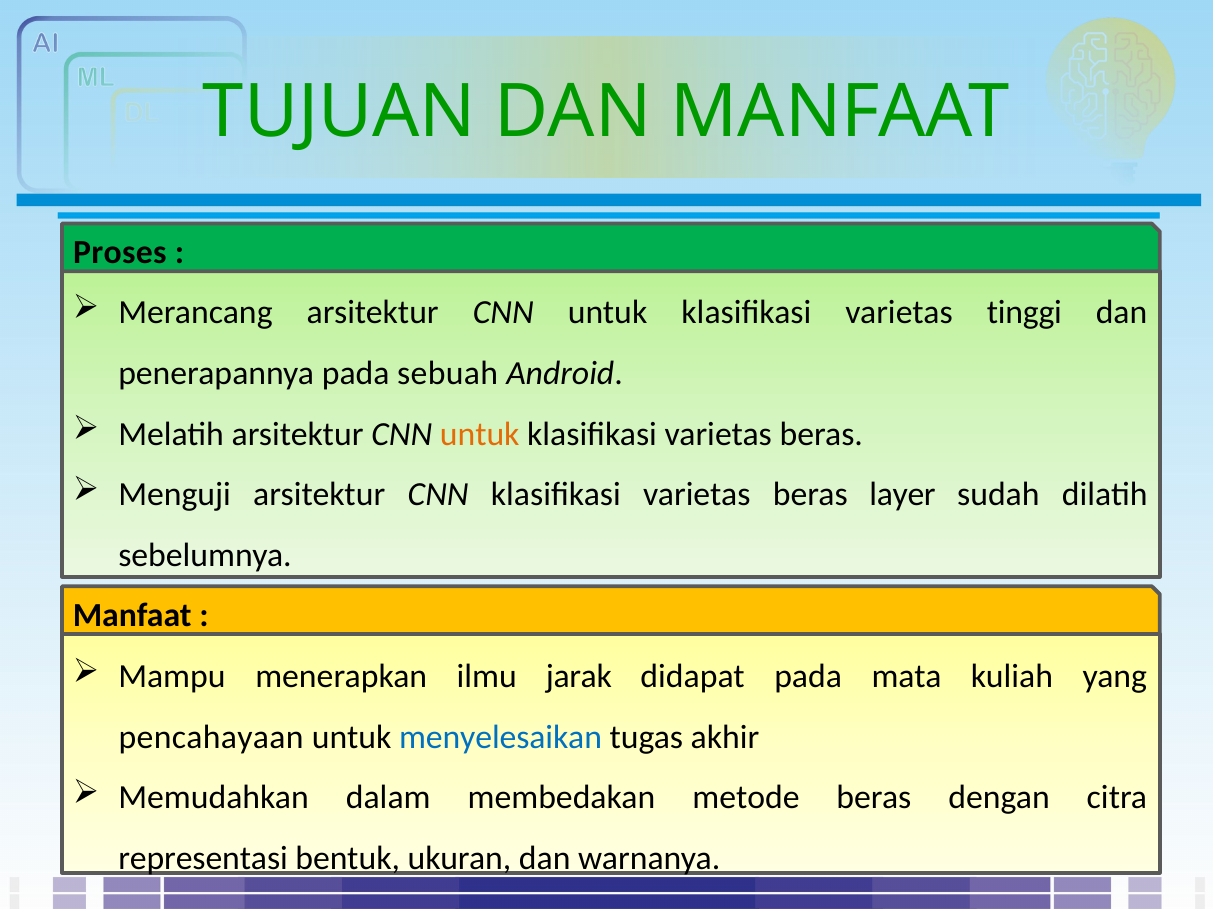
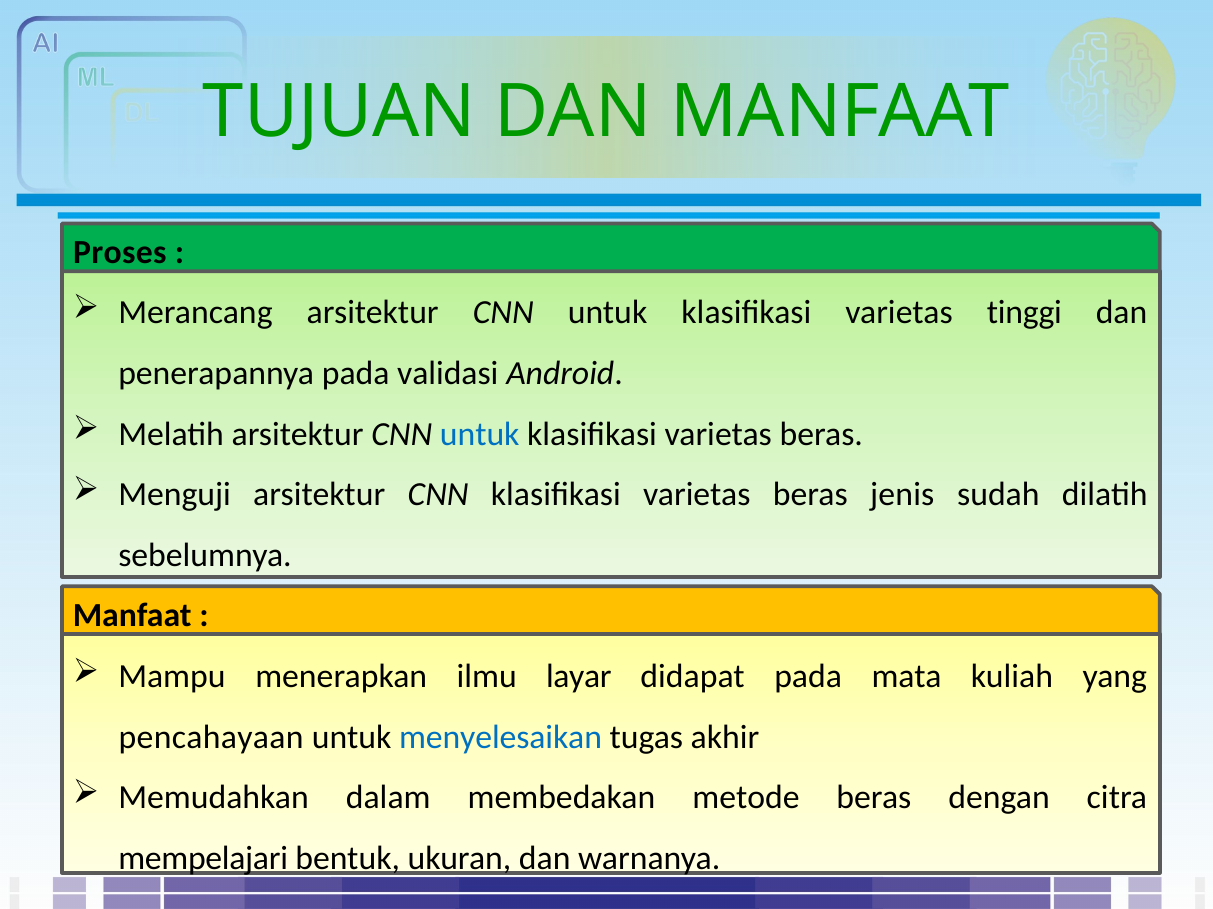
sebuah: sebuah -> validasi
untuk at (480, 434) colour: orange -> blue
layer: layer -> jenis
jarak: jarak -> layar
representasi: representasi -> mempelajari
